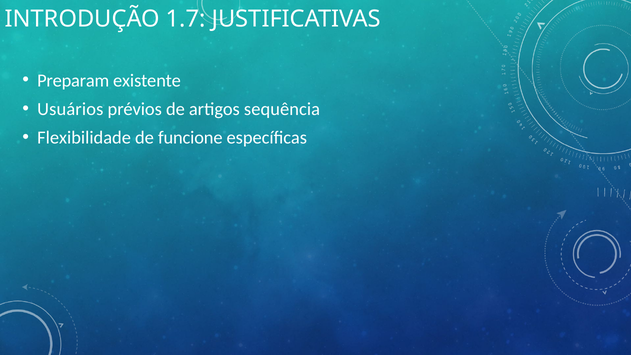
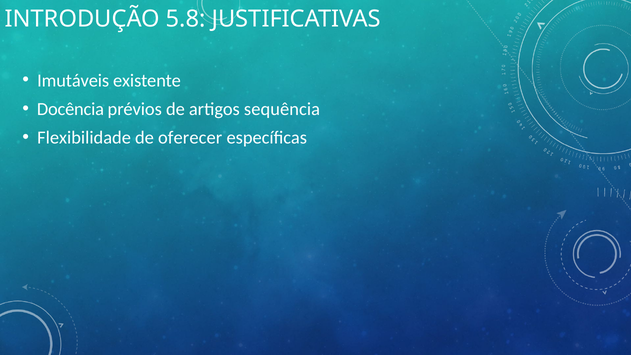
1.7: 1.7 -> 5.8
Preparam: Preparam -> Imutáveis
Usuários: Usuários -> Docência
funcione: funcione -> oferecer
